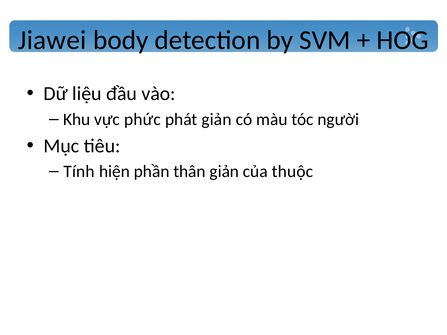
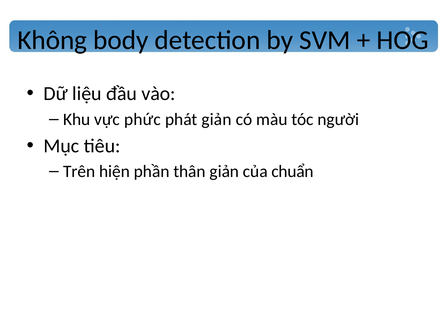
Jiawei: Jiawei -> Không
Tính: Tính -> Trên
thuộc: thuộc -> chuẩn
